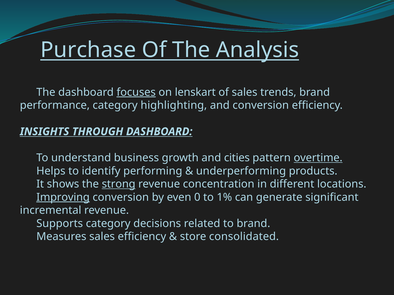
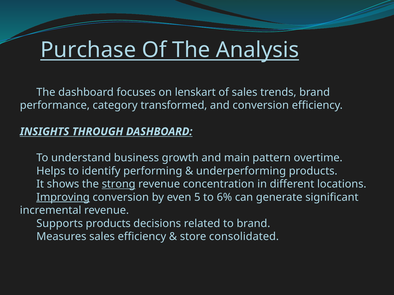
focuses underline: present -> none
highlighting: highlighting -> transformed
cities: cities -> main
overtime underline: present -> none
0: 0 -> 5
1%: 1% -> 6%
Supports category: category -> products
